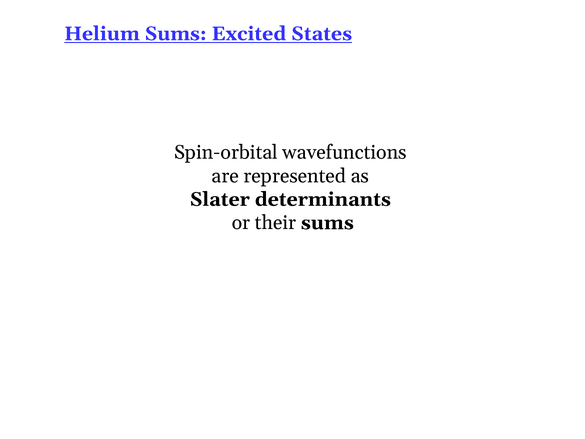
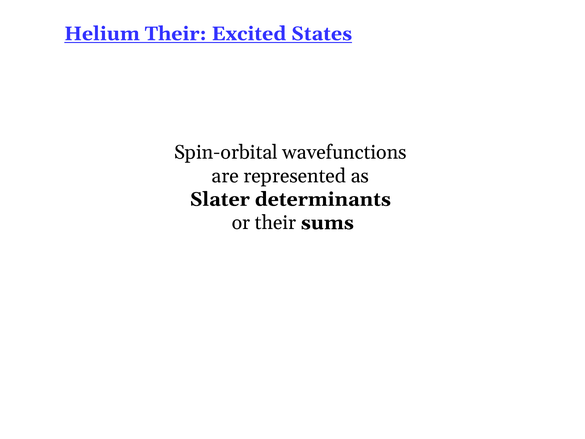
Helium Sums: Sums -> Their
